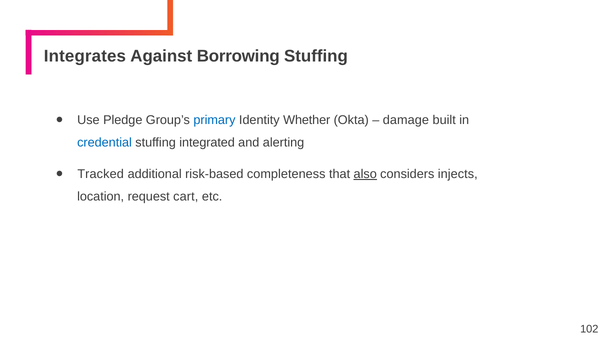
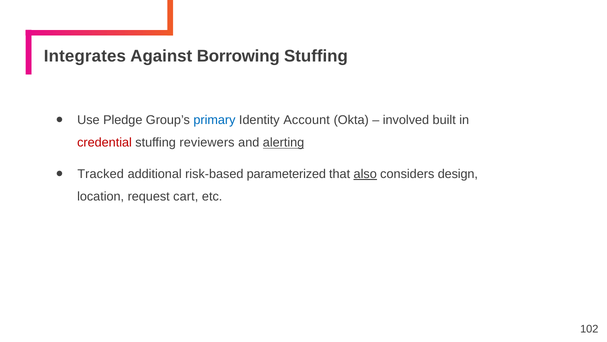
Whether: Whether -> Account
damage: damage -> involved
credential colour: blue -> red
integrated: integrated -> reviewers
alerting underline: none -> present
completeness: completeness -> parameterized
injects: injects -> design
